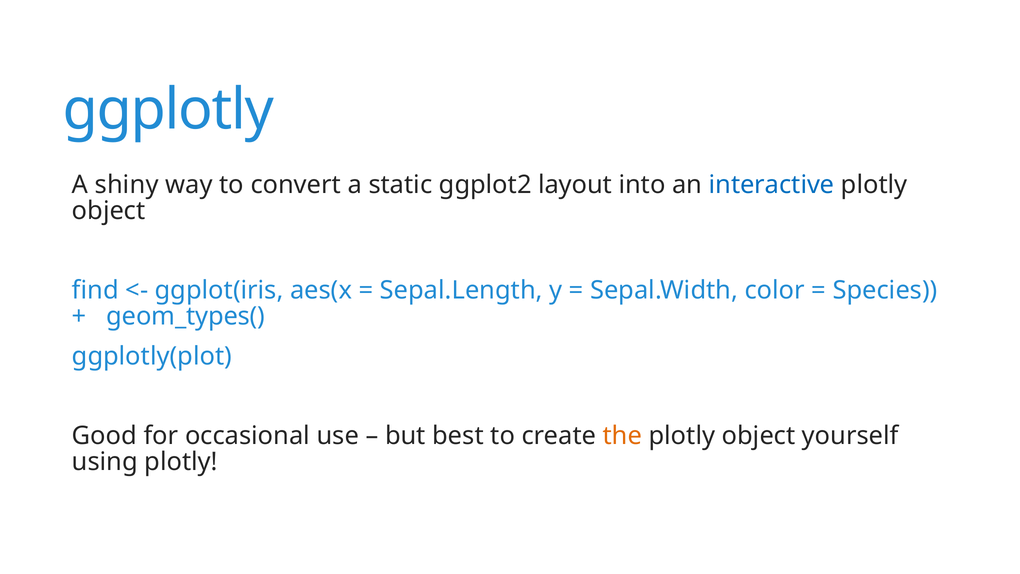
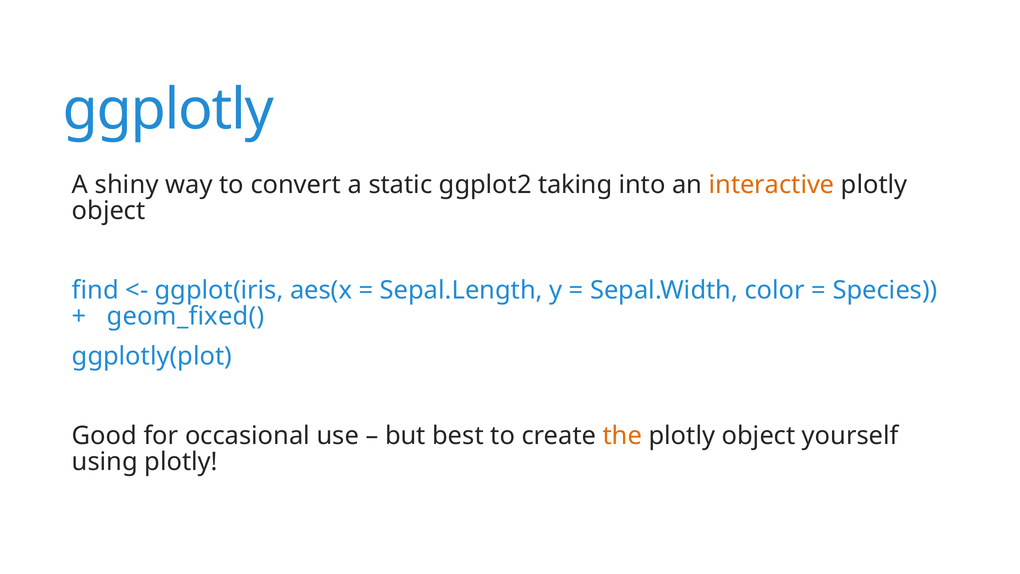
layout: layout -> taking
interactive colour: blue -> orange
geom_types(: geom_types( -> geom_fixed(
